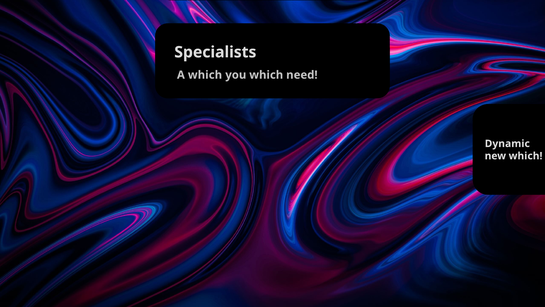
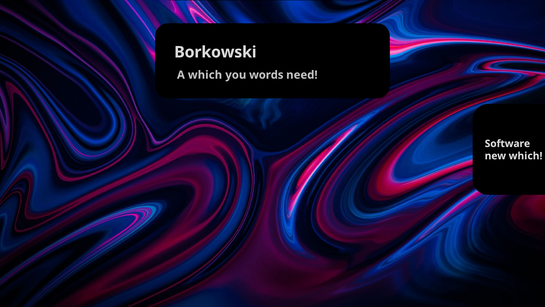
Specialists: Specialists -> Borkowski
you which: which -> words
Dynamic: Dynamic -> Software
